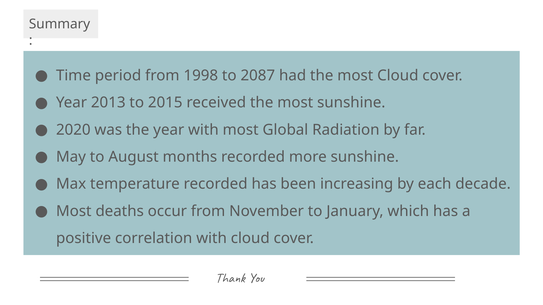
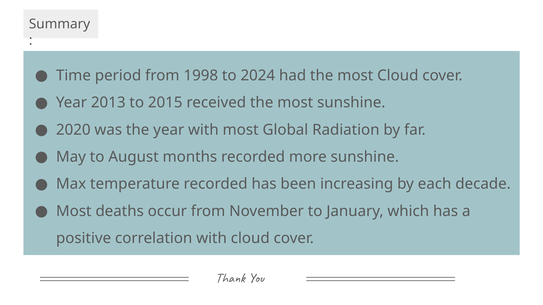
2087: 2087 -> 2024
